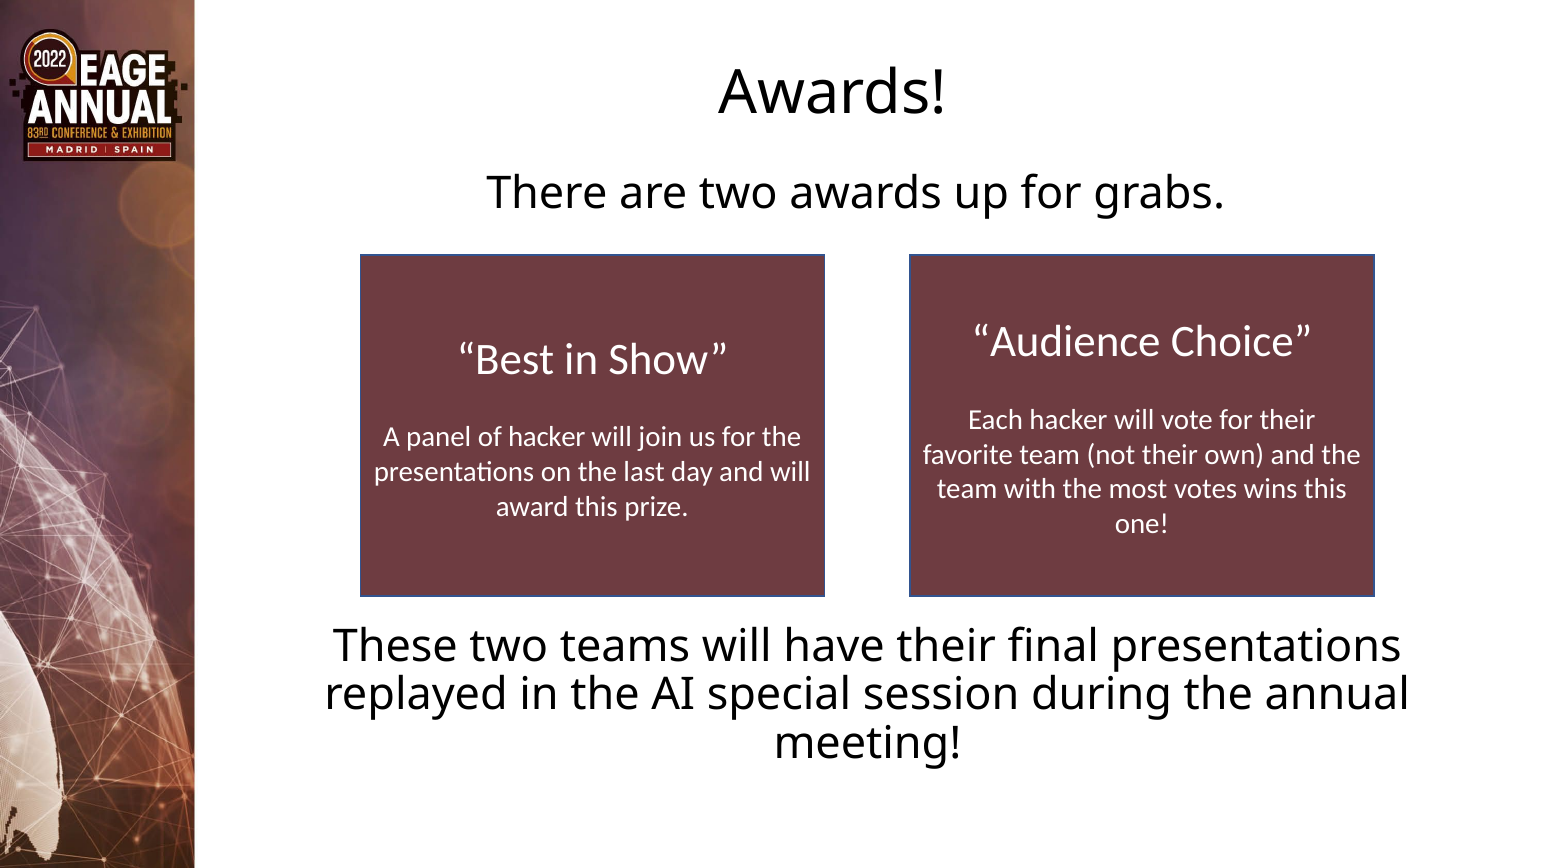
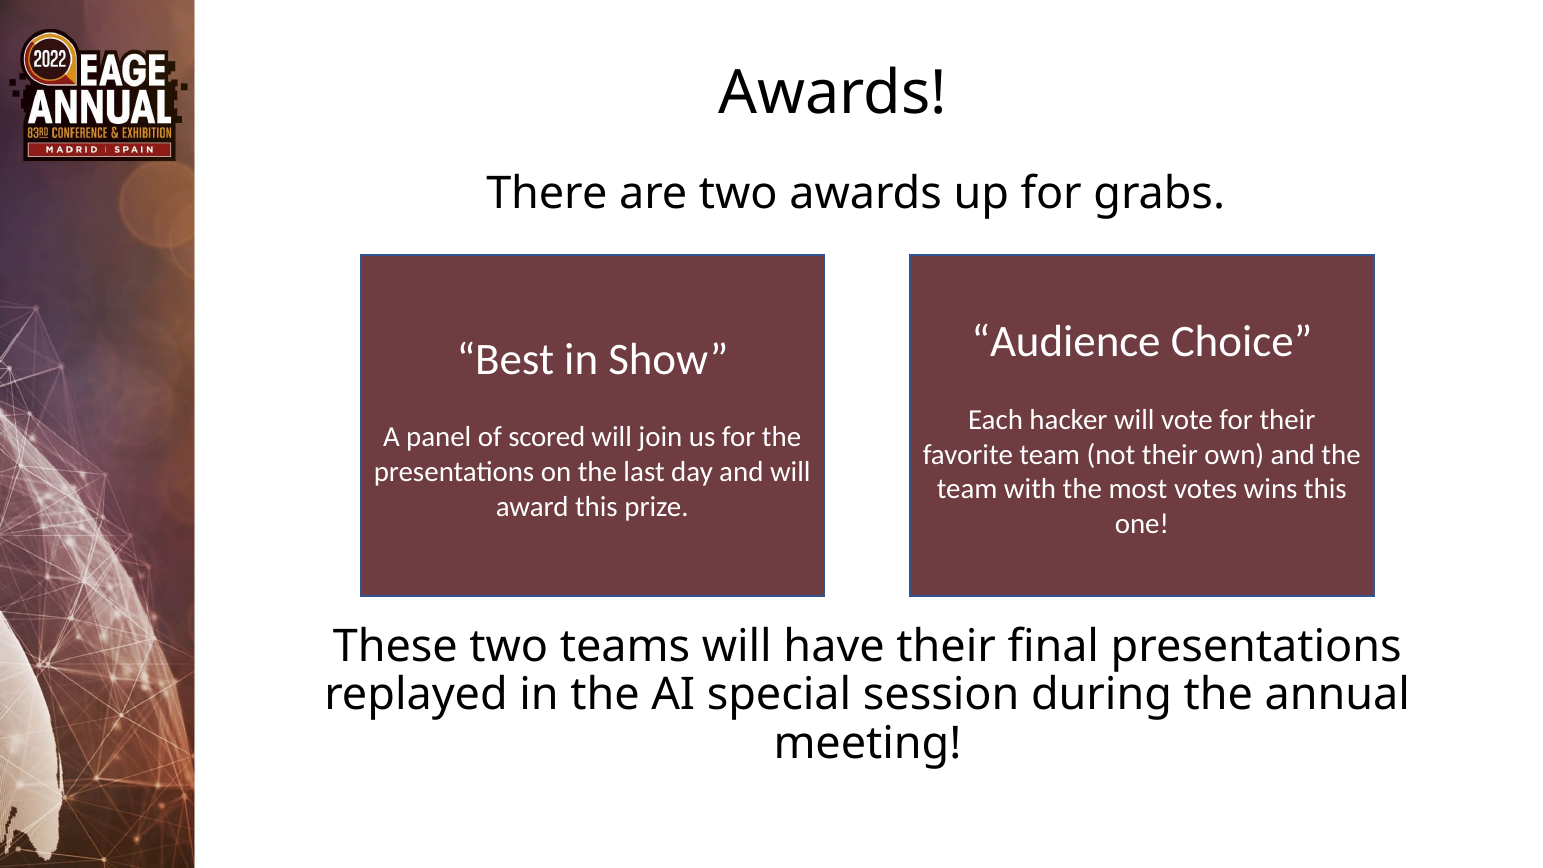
of hacker: hacker -> scored
